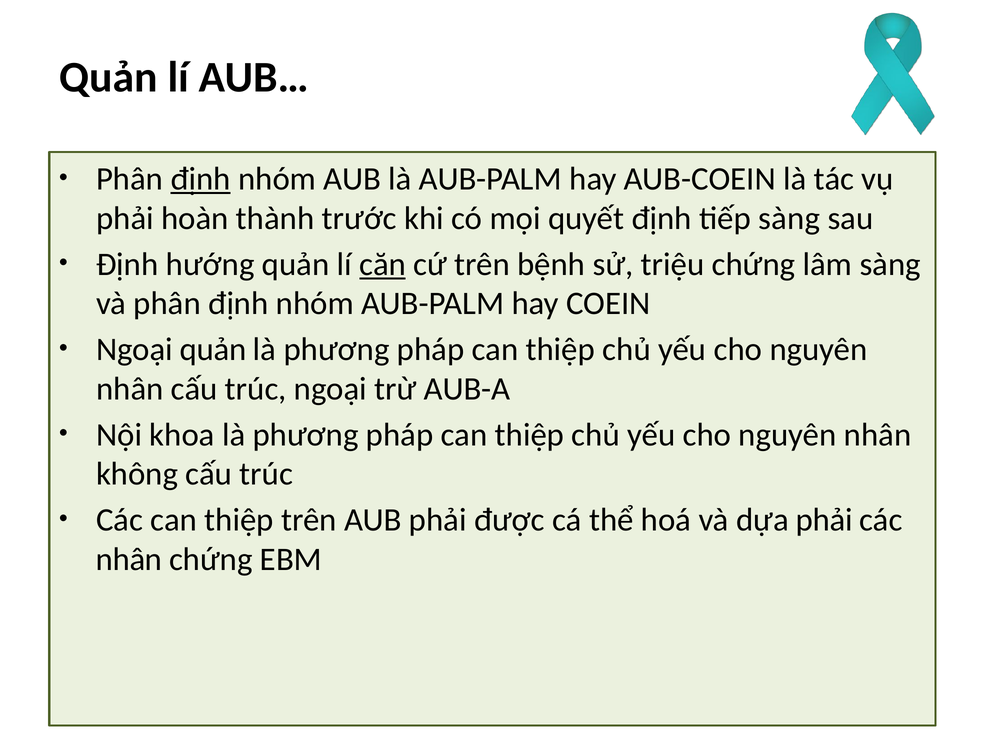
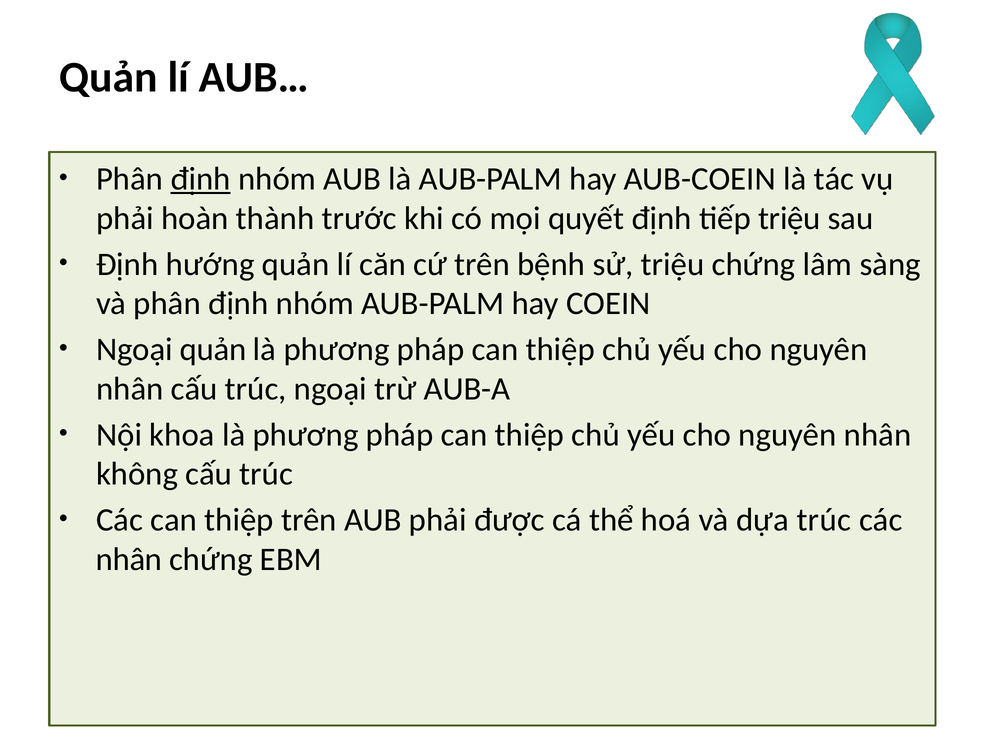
tiếp sàng: sàng -> triệu
căn underline: present -> none
dựa phải: phải -> trúc
